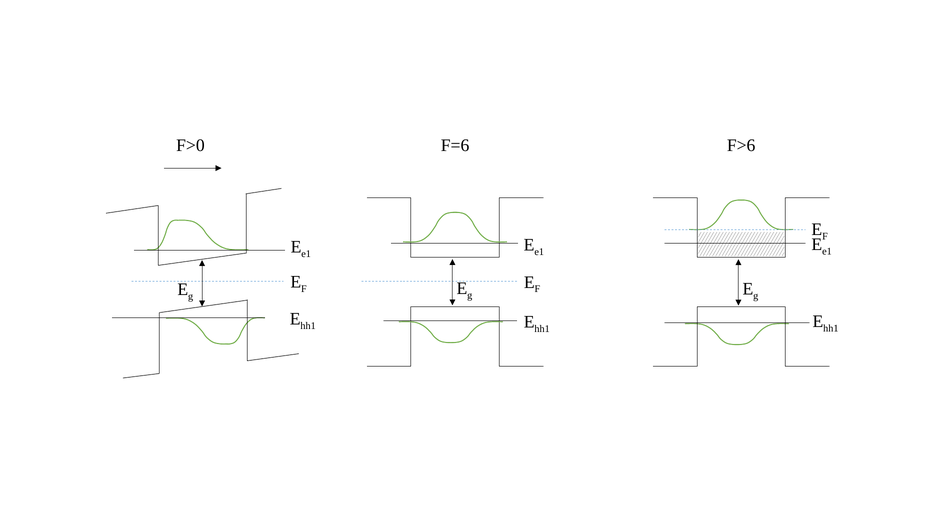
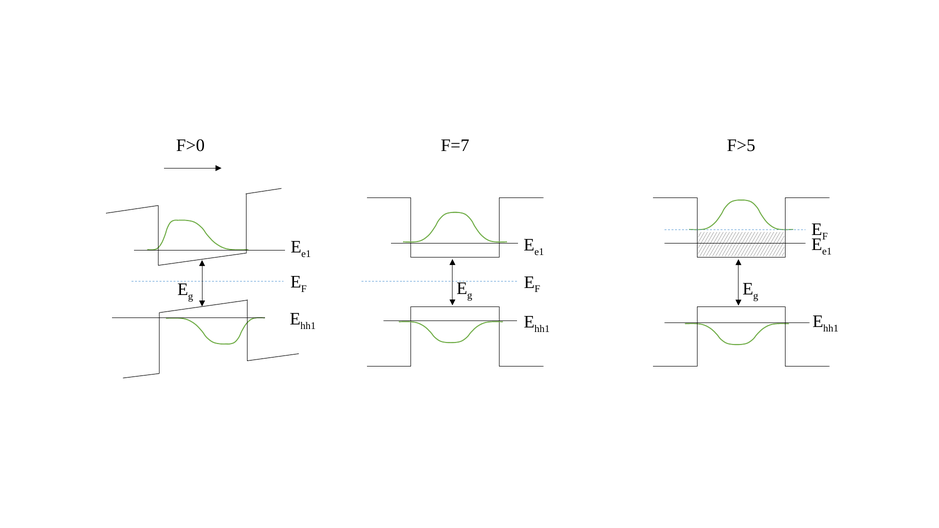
F=6: F=6 -> F=7
F>6: F>6 -> F>5
